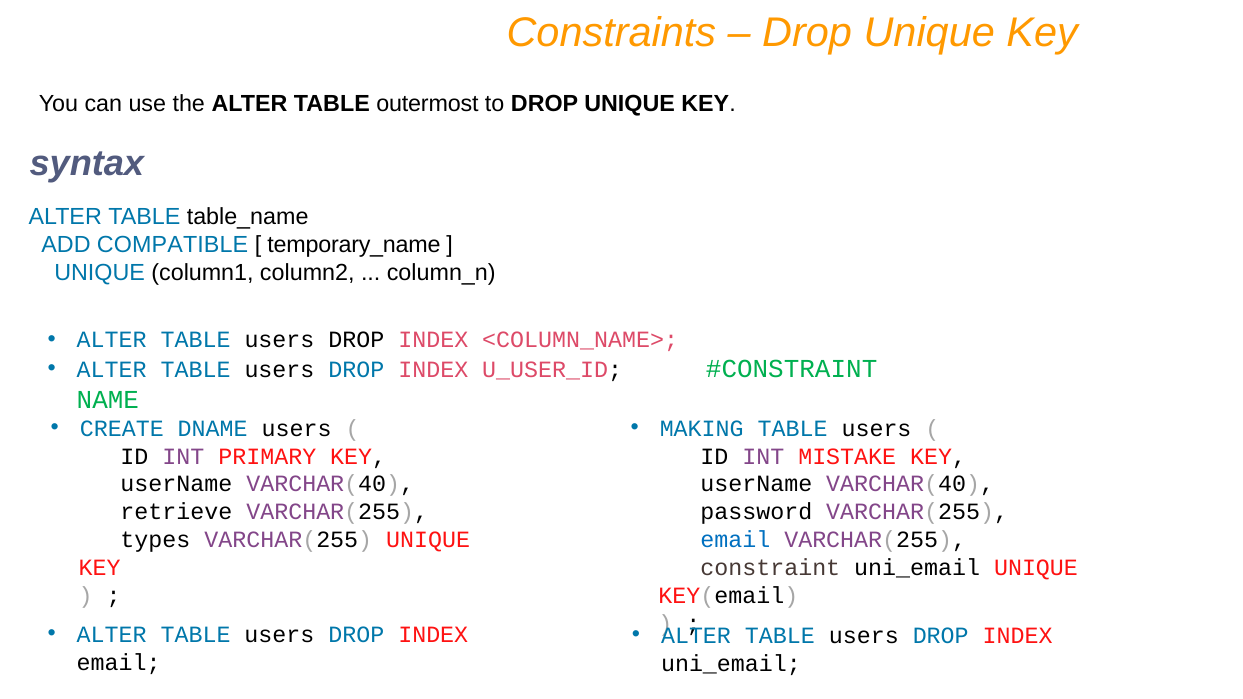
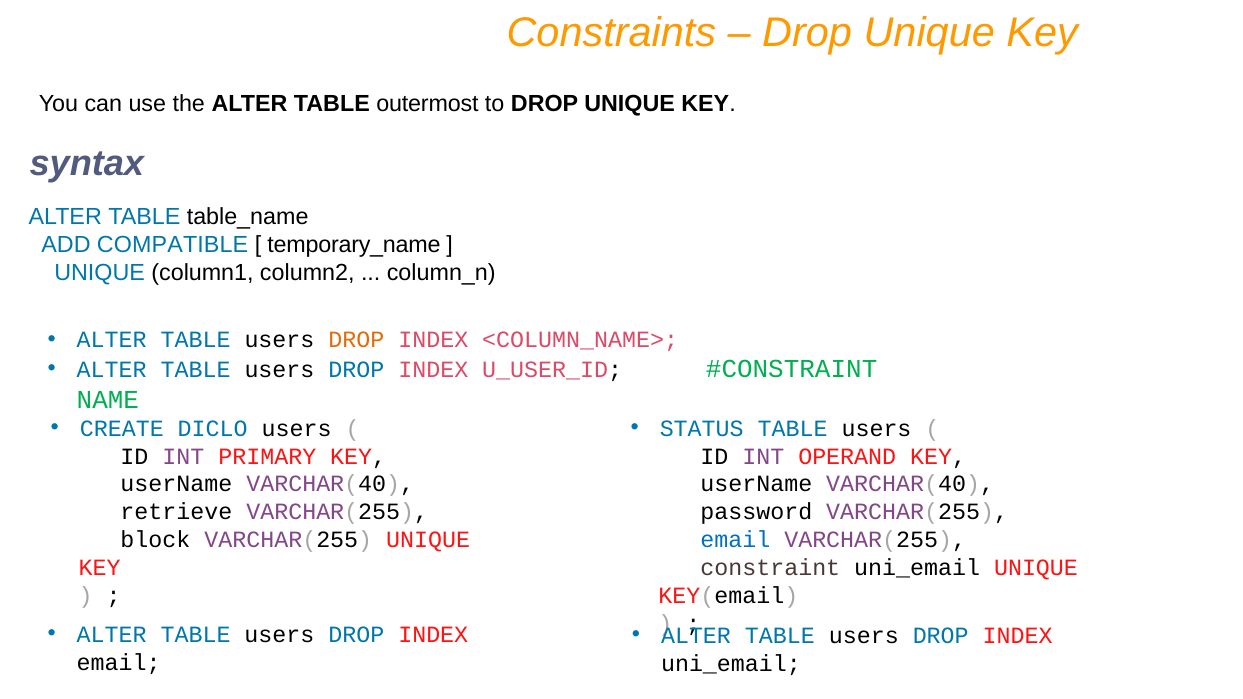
DROP at (356, 340) colour: black -> orange
DNAME: DNAME -> DICLO
MAKING: MAKING -> STATUS
MISTAKE: MISTAKE -> OPERAND
types: types -> block
